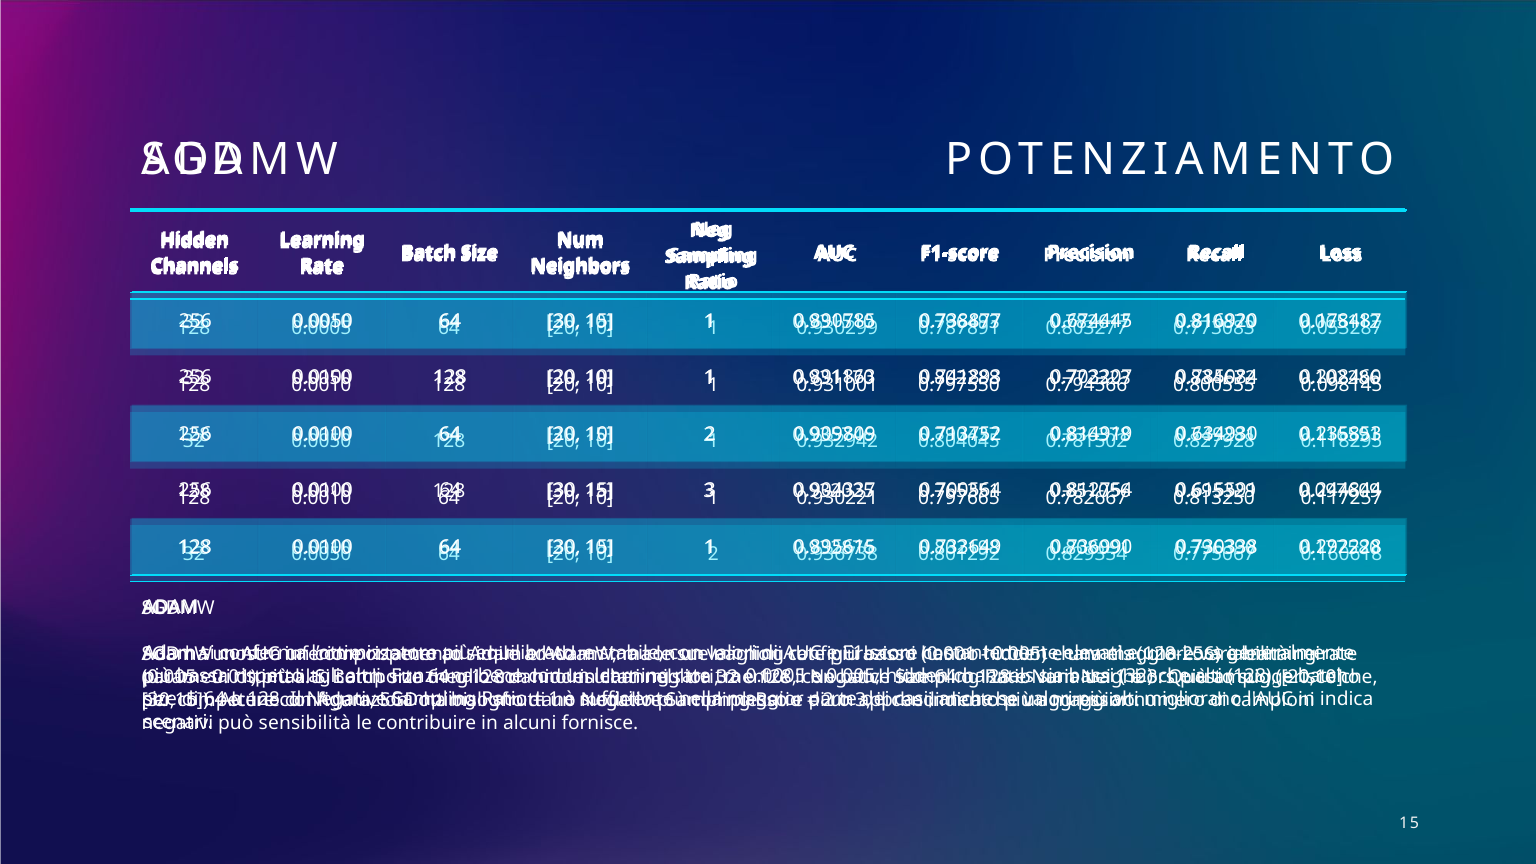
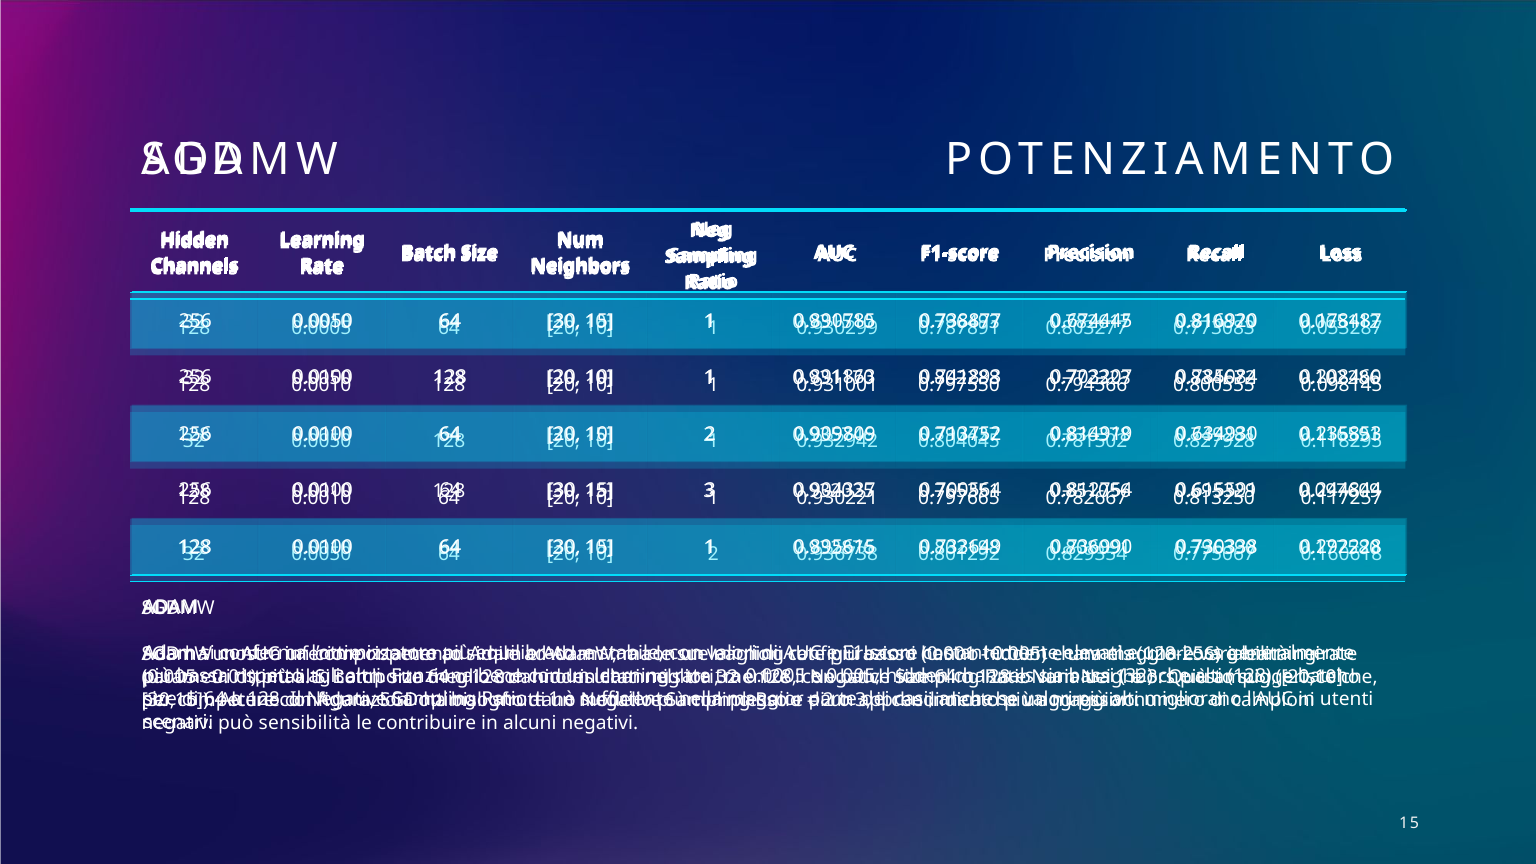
indica at (1347, 699): indica -> utenti
alcuni fornisce: fornisce -> negativi
